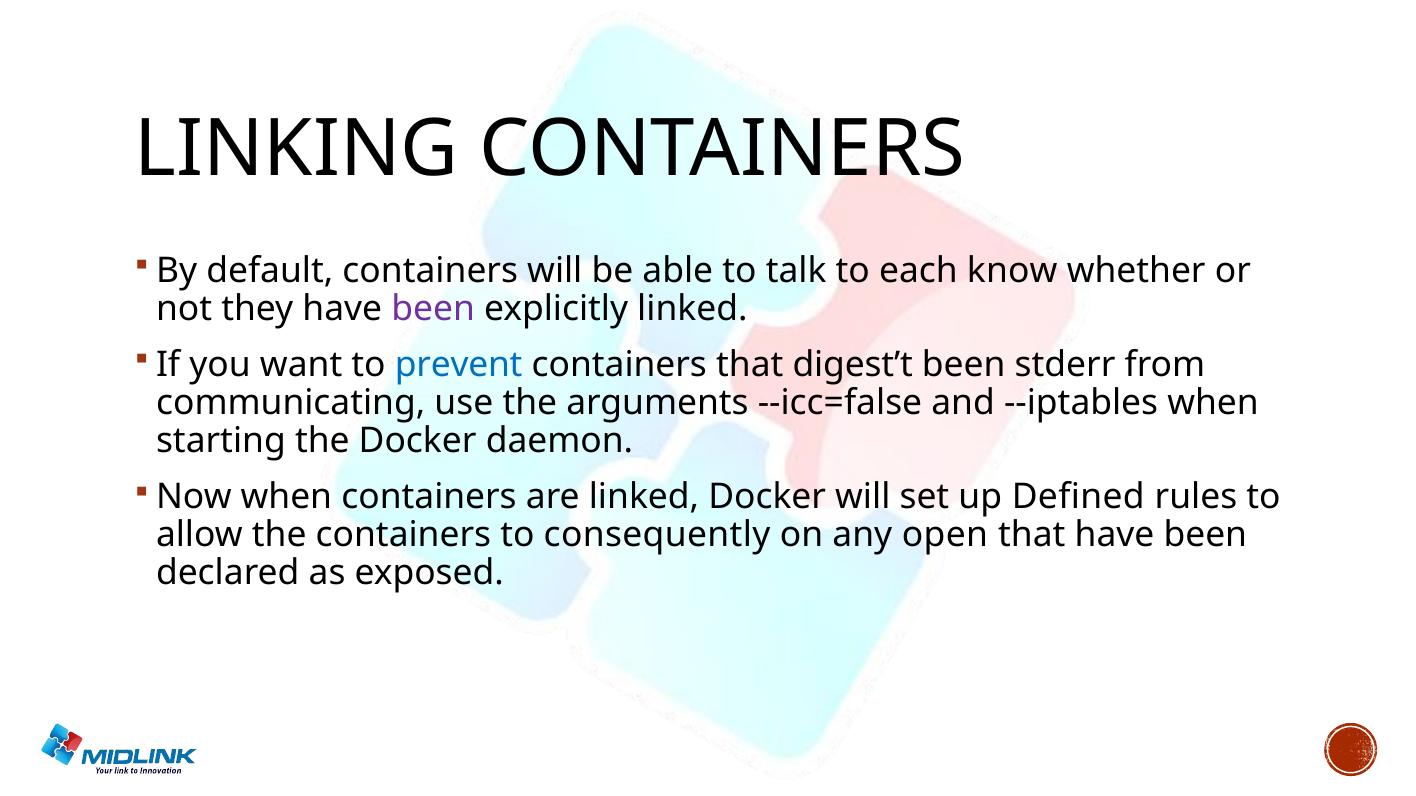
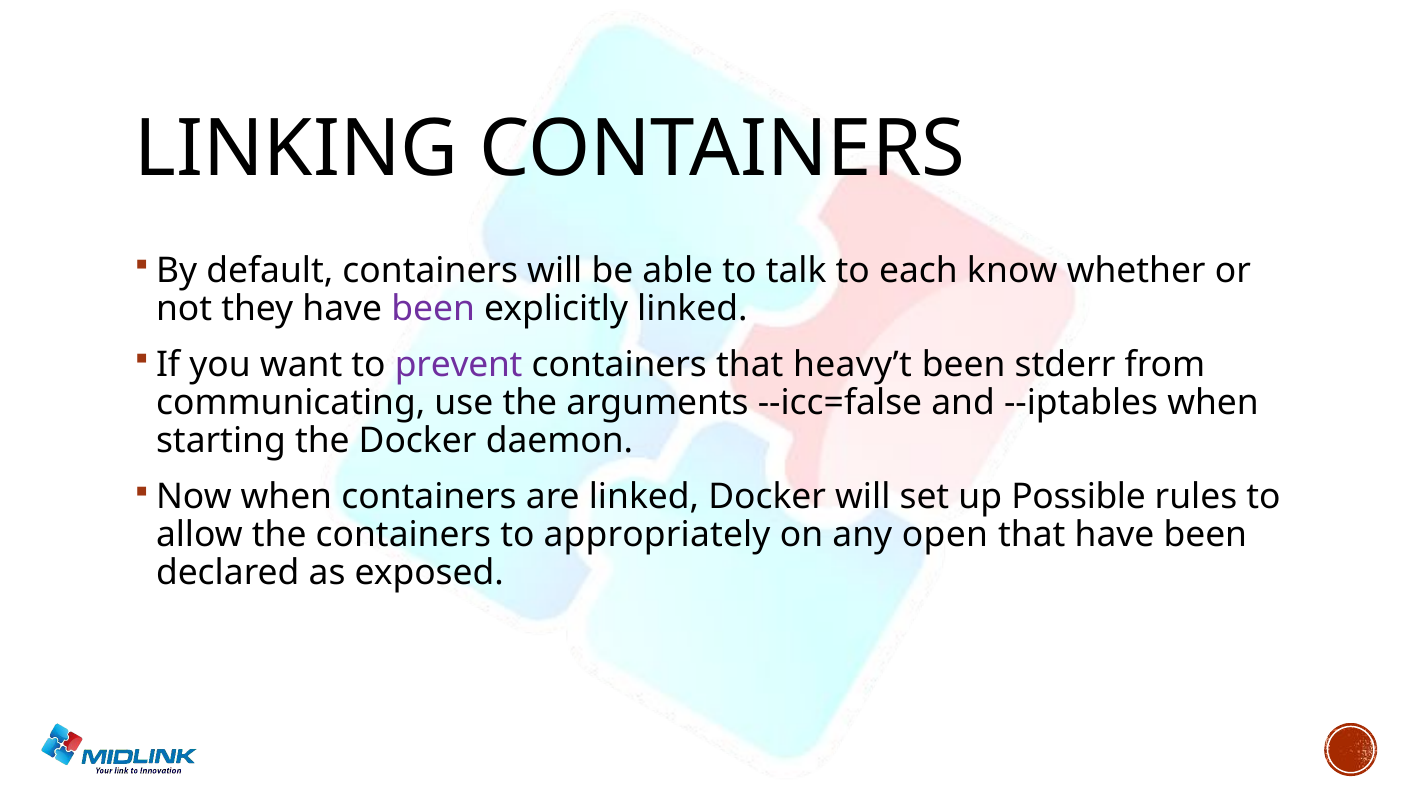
prevent colour: blue -> purple
digest’t: digest’t -> heavy’t
Defined: Defined -> Possible
consequently: consequently -> appropriately
